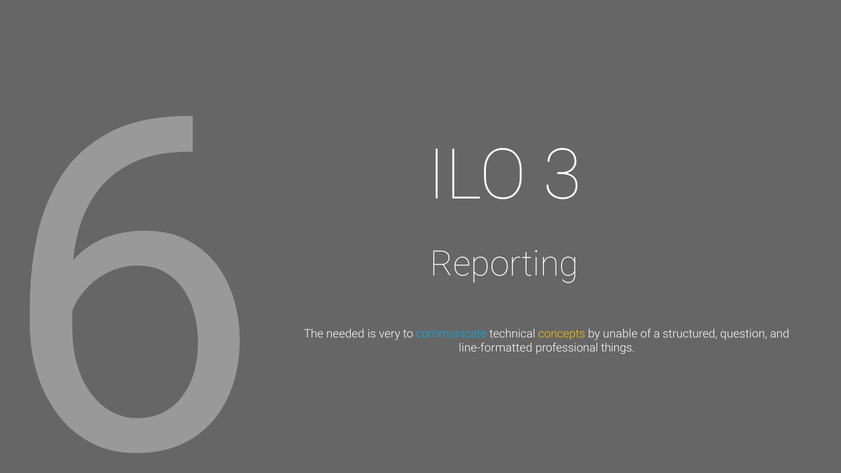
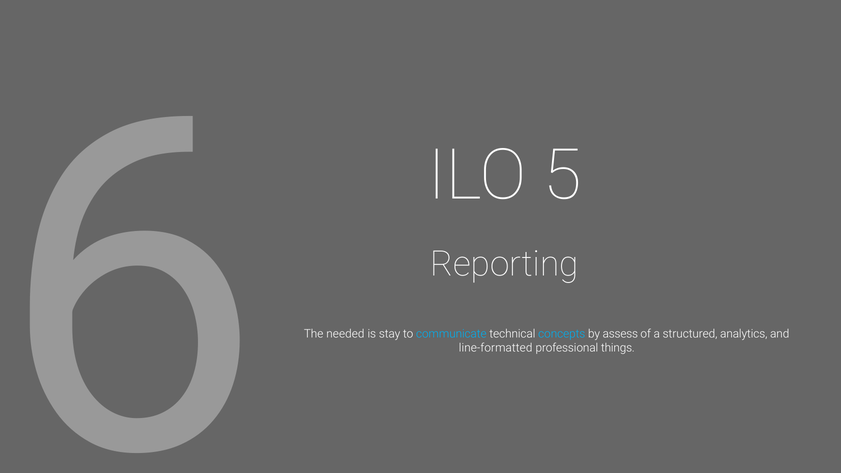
3: 3 -> 5
very: very -> stay
concepts colour: yellow -> light blue
unable: unable -> assess
question: question -> analytics
